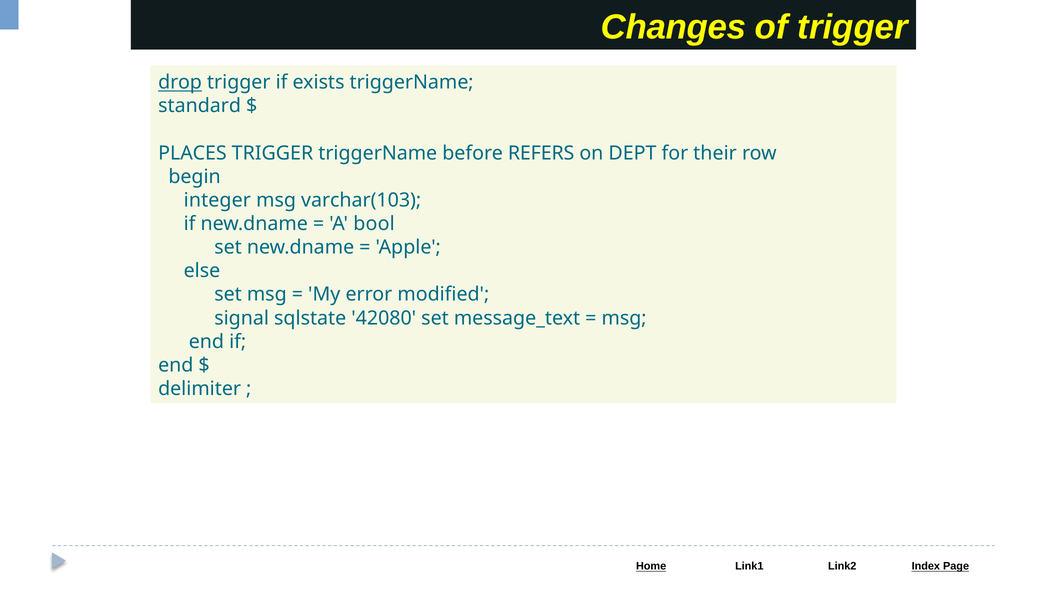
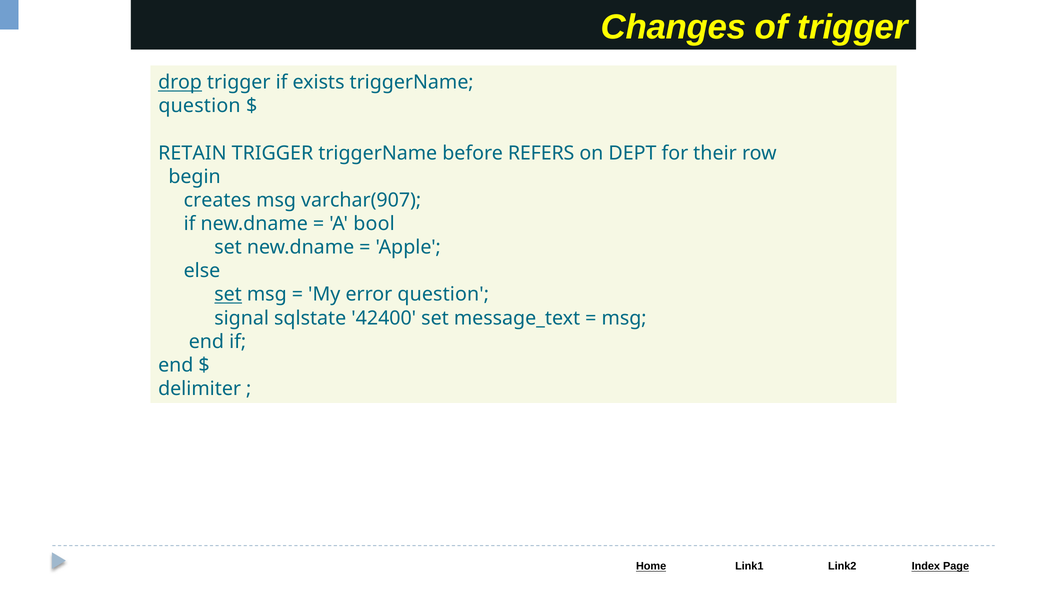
standard at (200, 106): standard -> question
PLACES: PLACES -> RETAIN
integer: integer -> creates
varchar(103: varchar(103 -> varchar(907
set at (228, 294) underline: none -> present
error modified: modified -> question
42080: 42080 -> 42400
